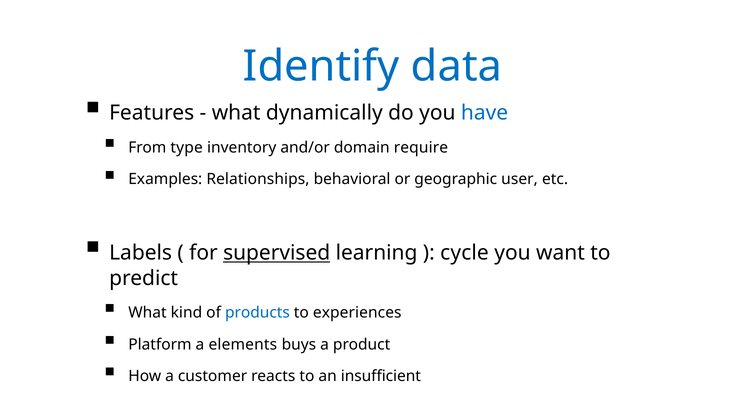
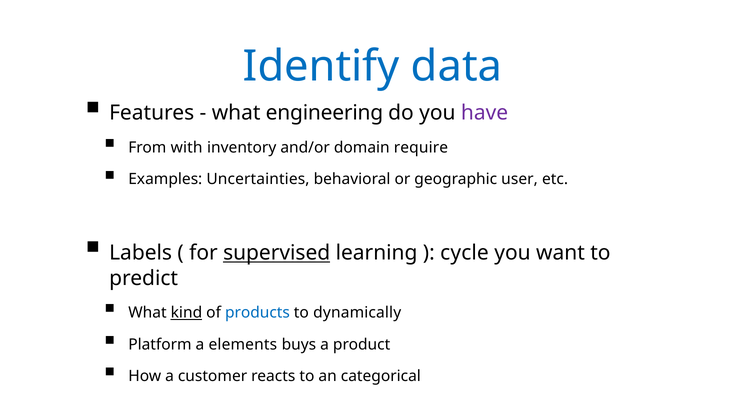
dynamically: dynamically -> engineering
have colour: blue -> purple
type: type -> with
Relationships: Relationships -> Uncertainties
kind underline: none -> present
experiences: experiences -> dynamically
insufficient: insufficient -> categorical
